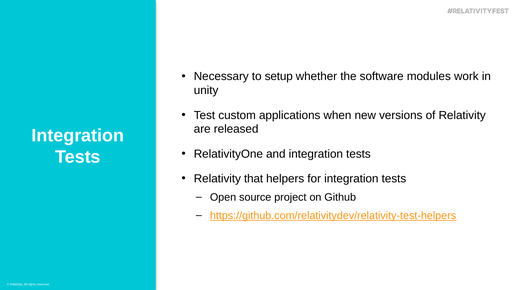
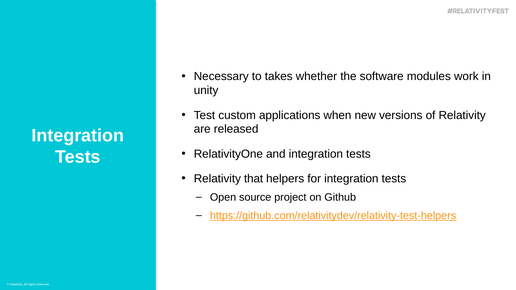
setup: setup -> takes
